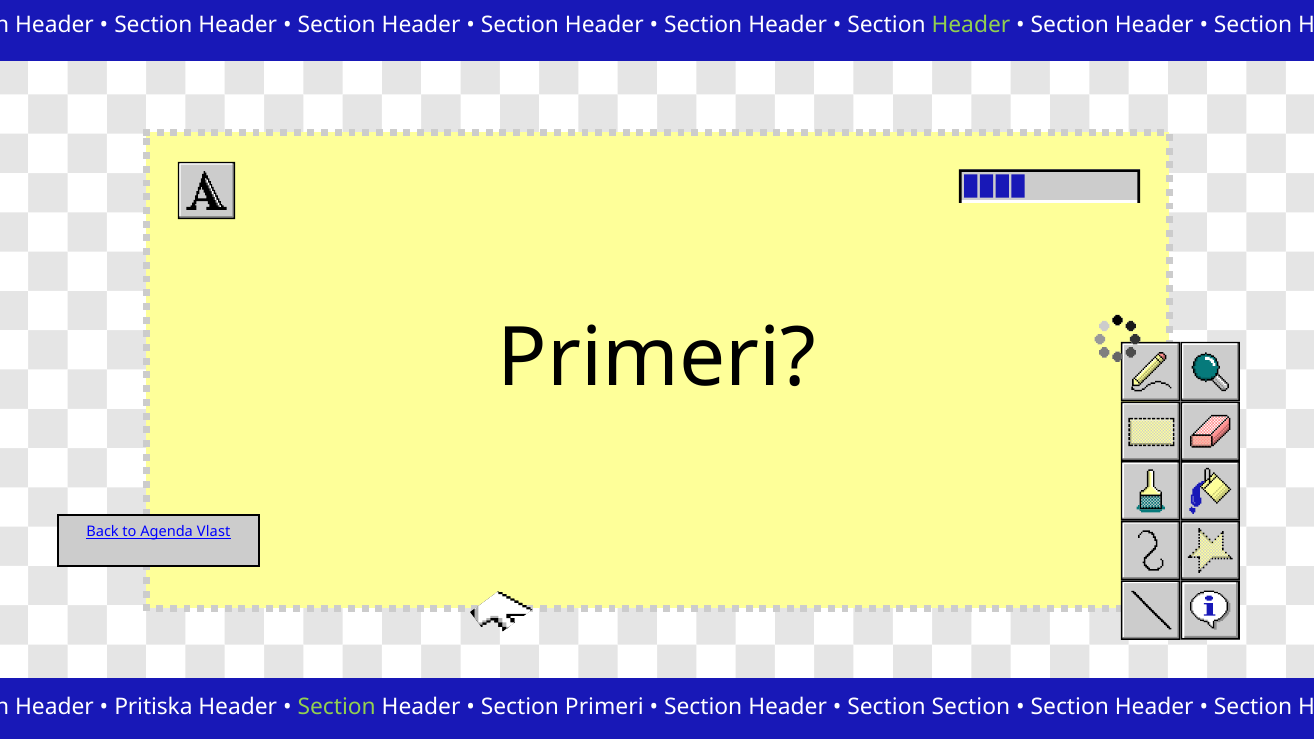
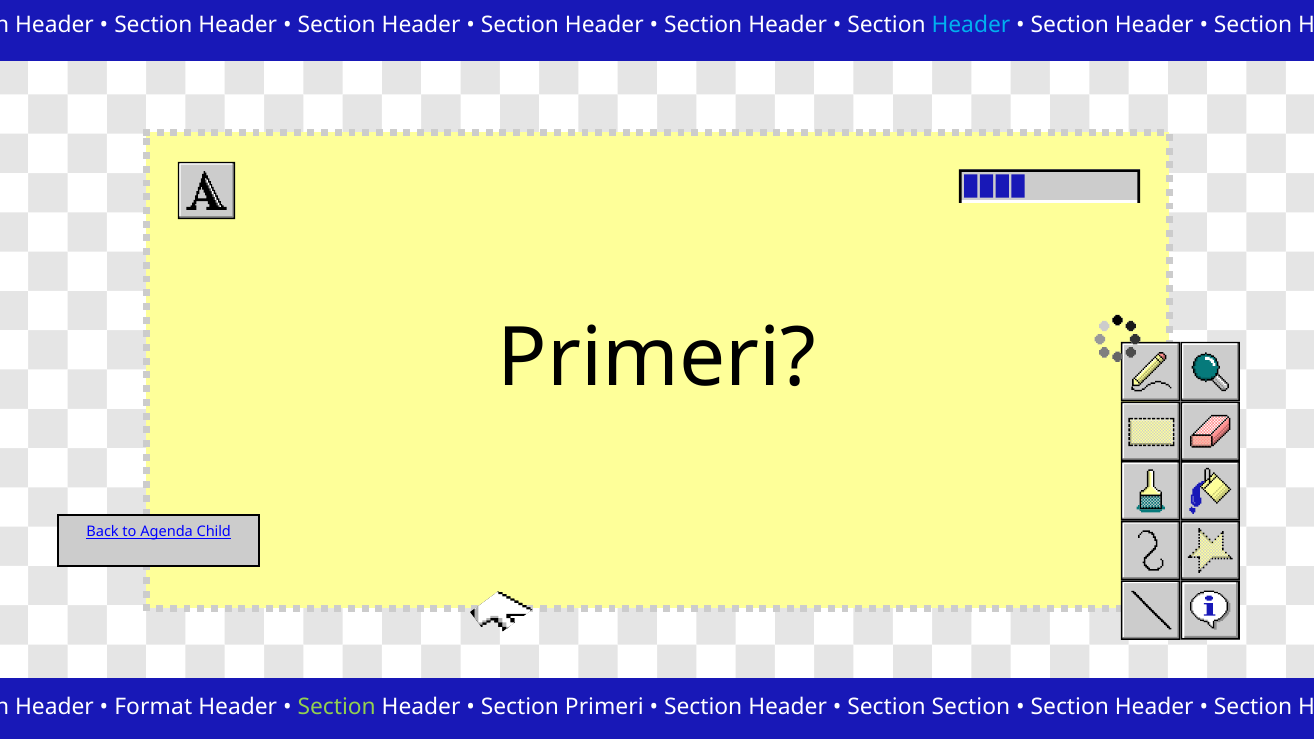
Header at (971, 25) colour: light green -> light blue
Vlast: Vlast -> Child
Pritiska: Pritiska -> Format
